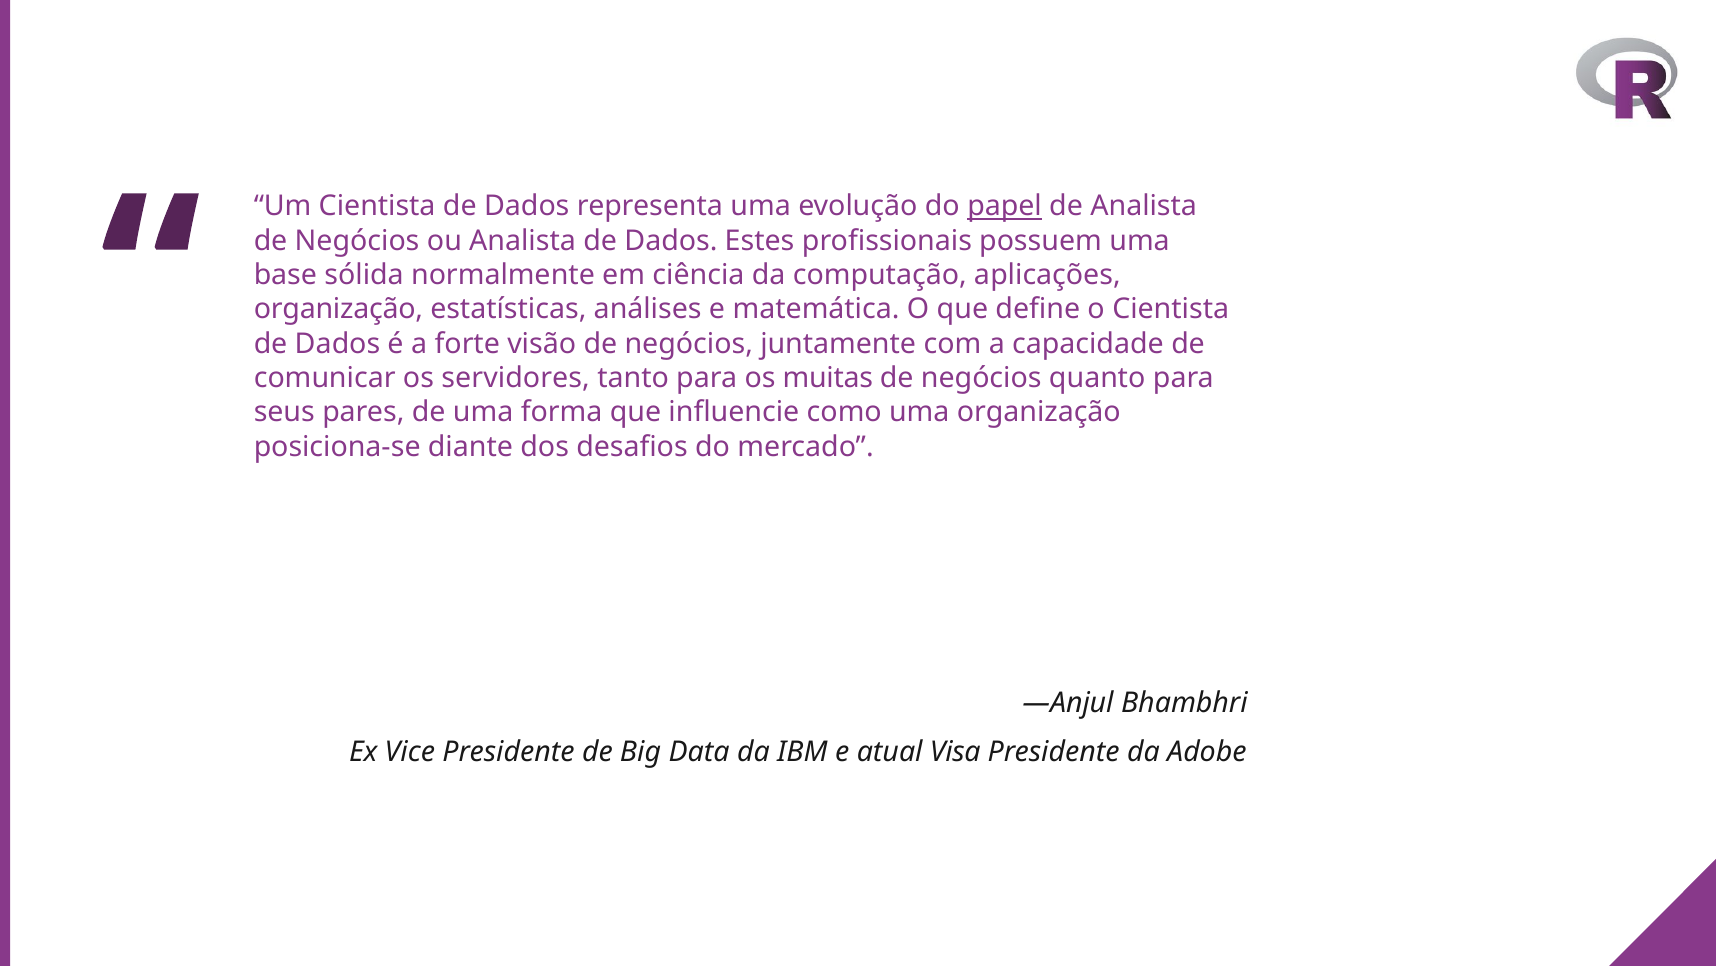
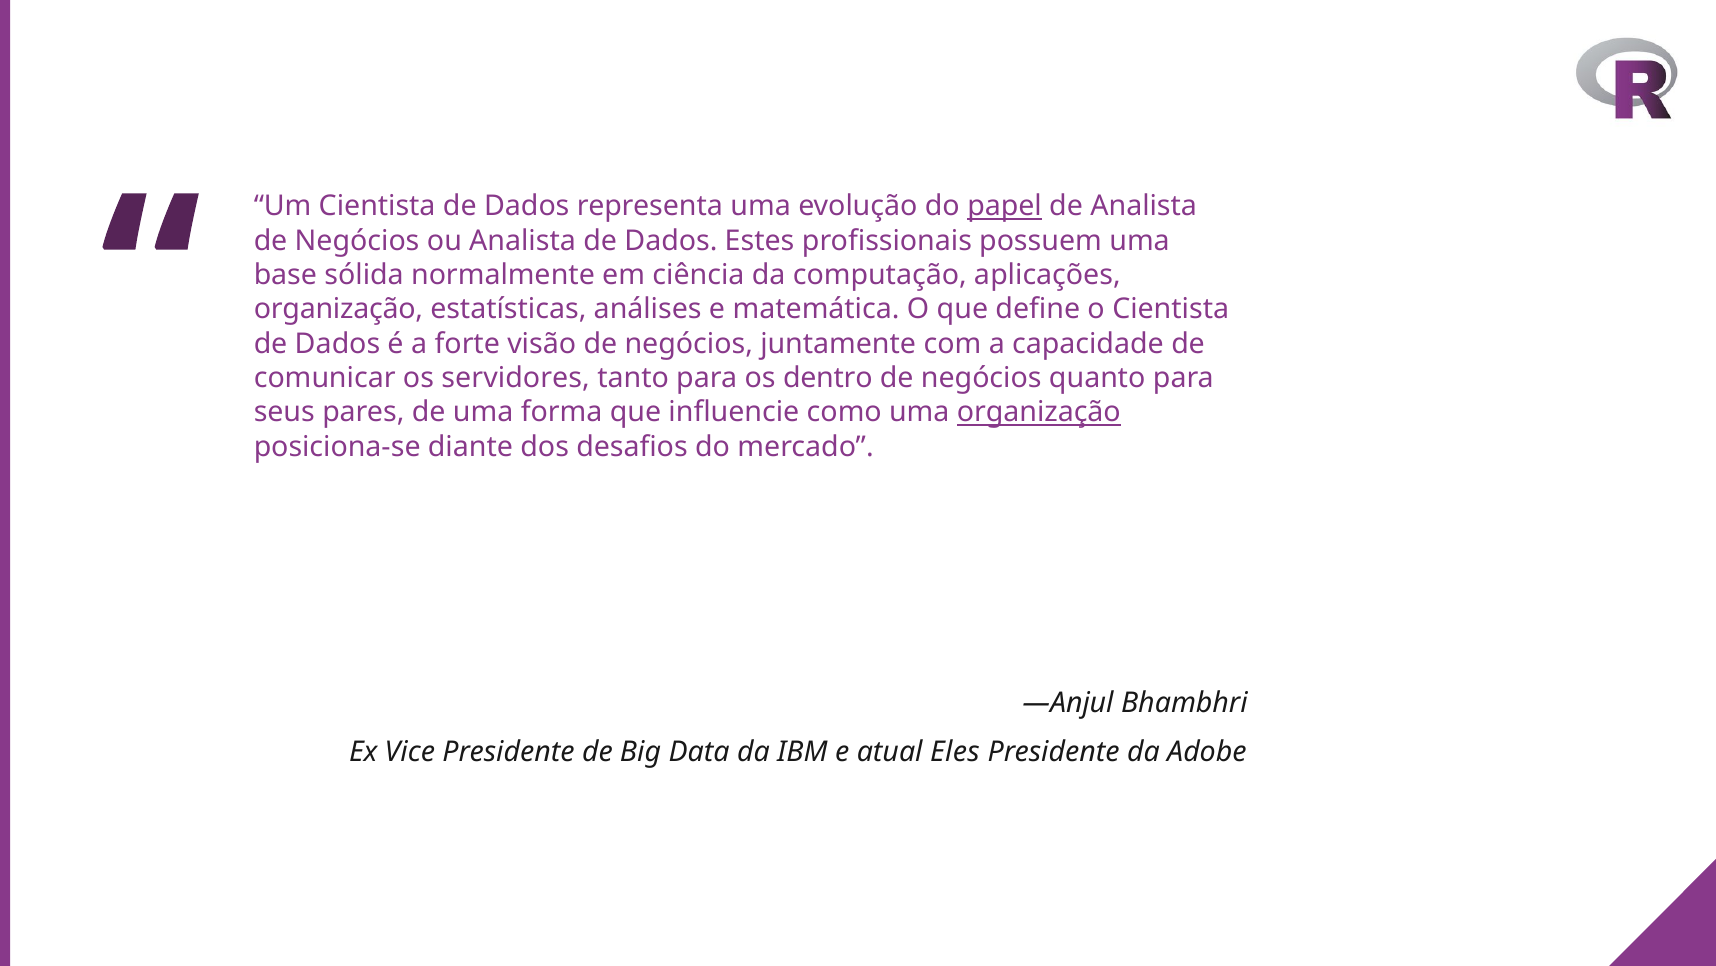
muitas: muitas -> dentro
organização at (1039, 412) underline: none -> present
Visa: Visa -> Eles
